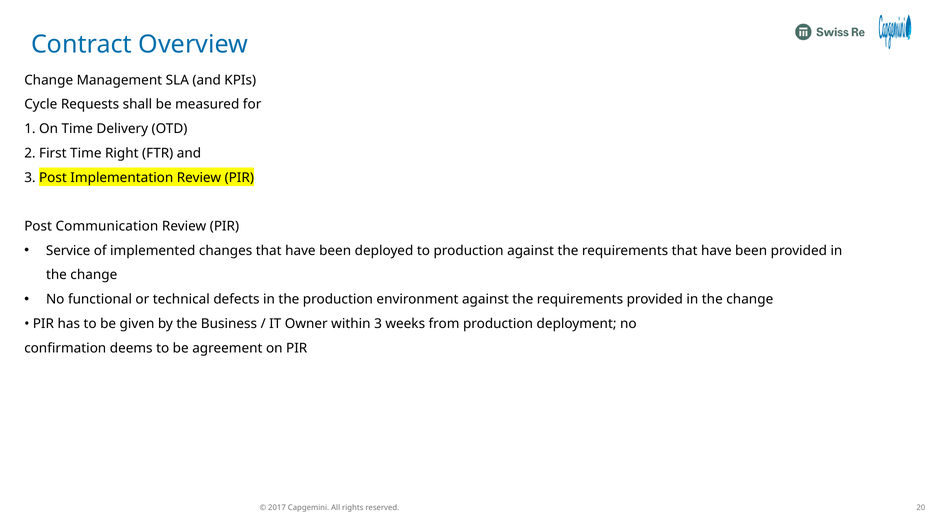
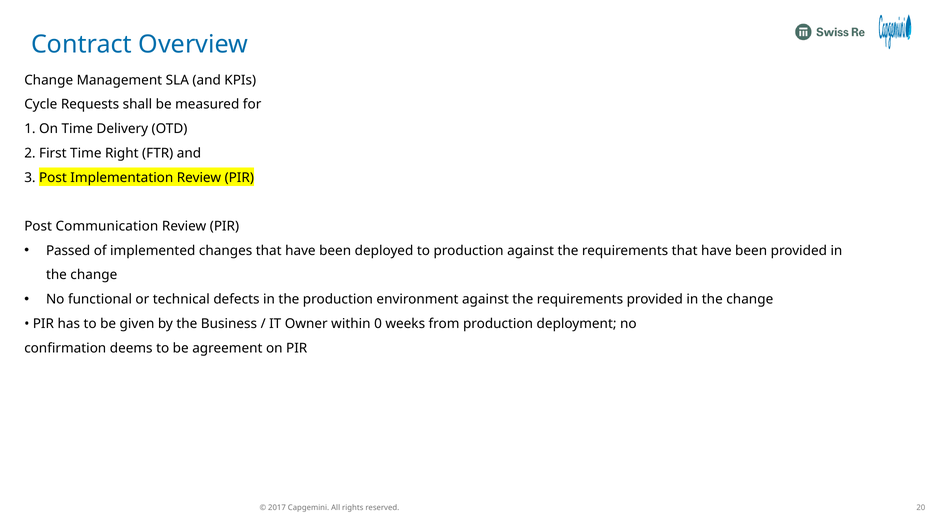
Service: Service -> Passed
within 3: 3 -> 0
